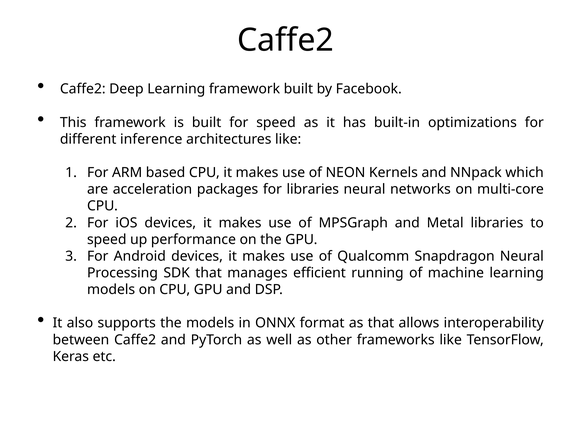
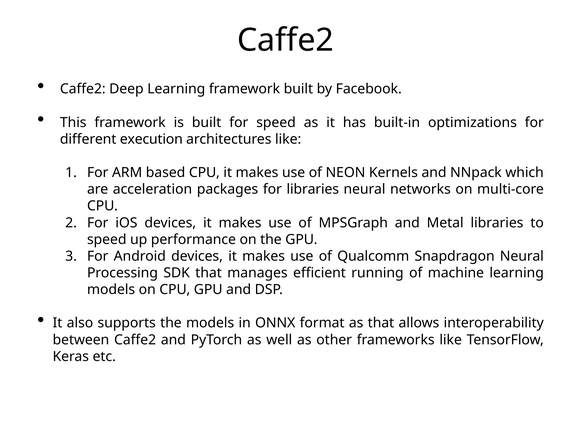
inference: inference -> execution
